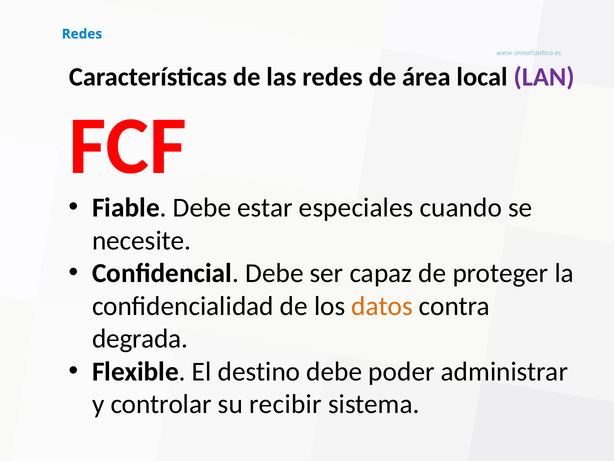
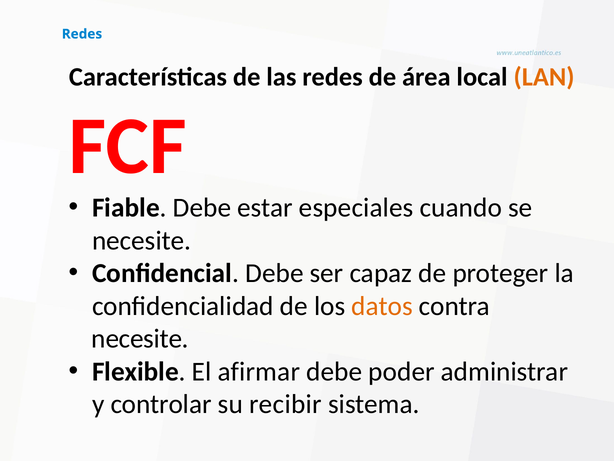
LAN colour: purple -> orange
degrada at (140, 339): degrada -> necesite
destino: destino -> afirmar
